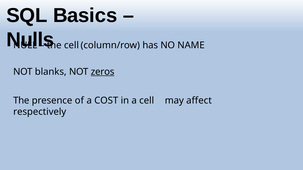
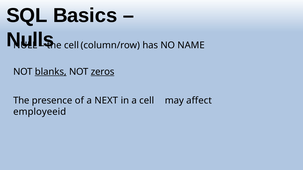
blanks underline: none -> present
COST: COST -> NEXT
respectively: respectively -> employeeid
